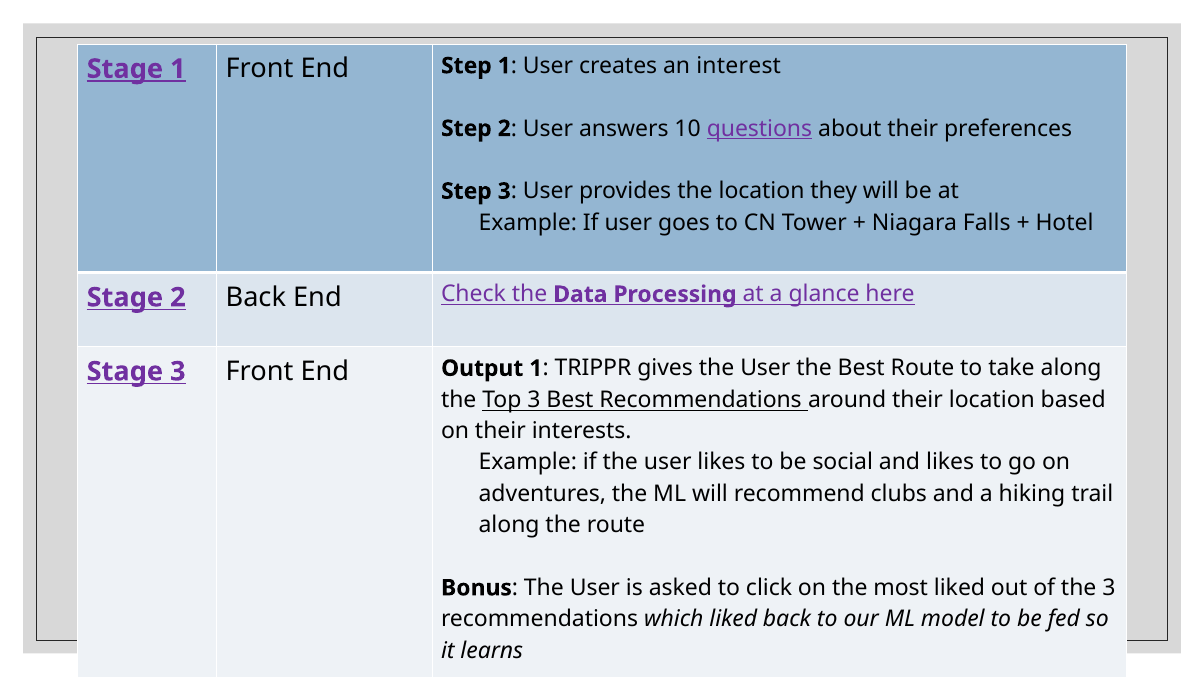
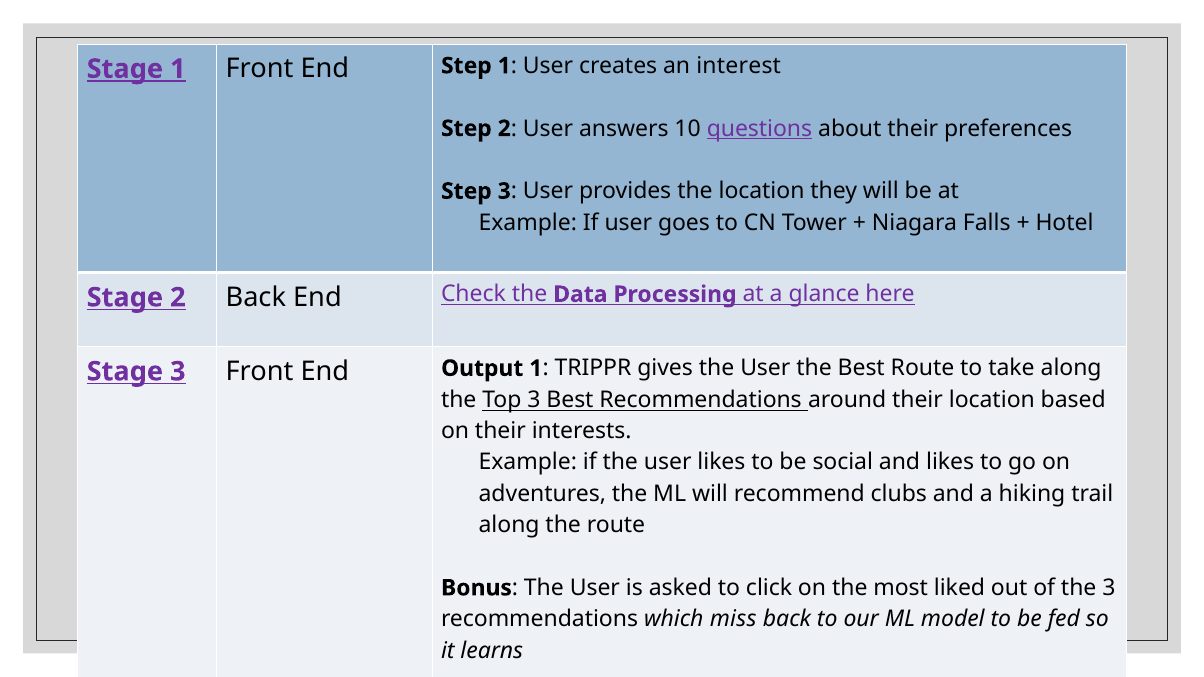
which liked: liked -> miss
